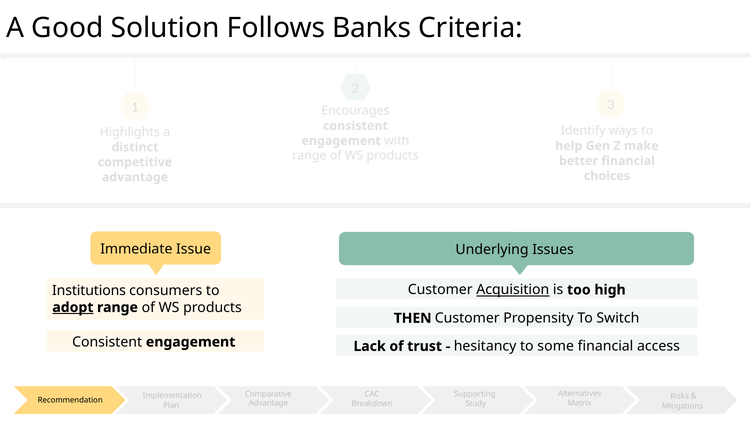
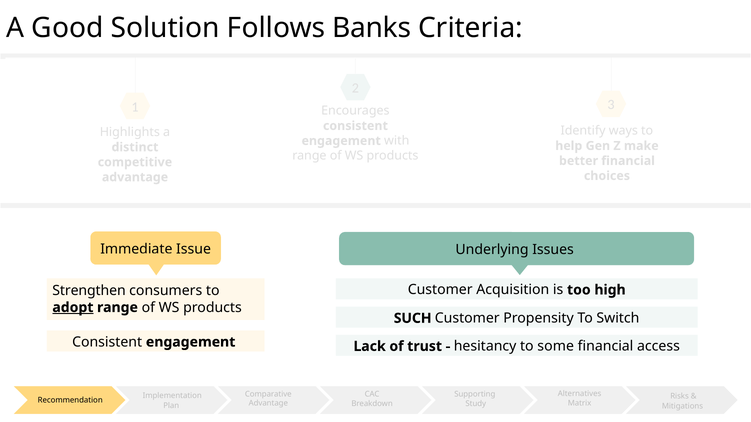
Acquisition underline: present -> none
Institutions: Institutions -> Strengthen
THEN: THEN -> SUCH
